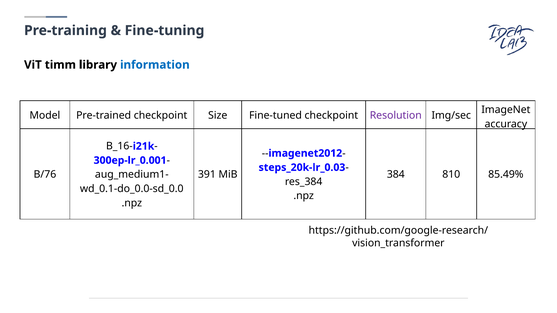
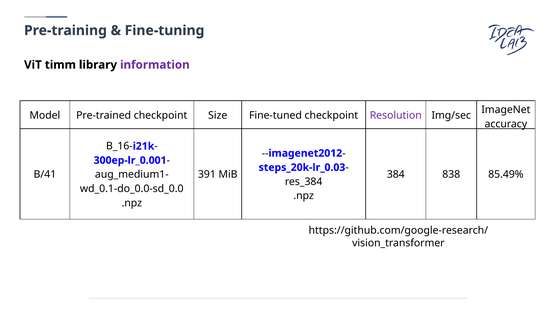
information colour: blue -> purple
B/76: B/76 -> B/41
810: 810 -> 838
